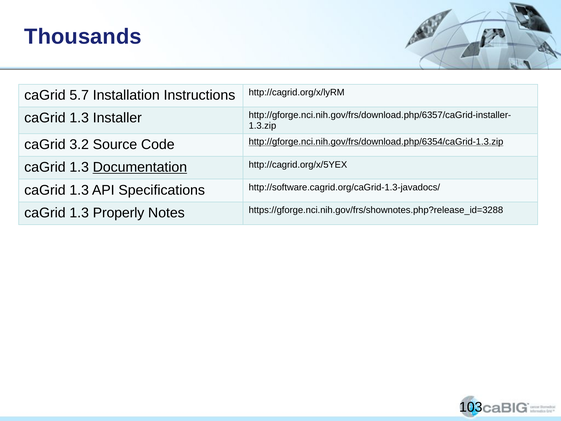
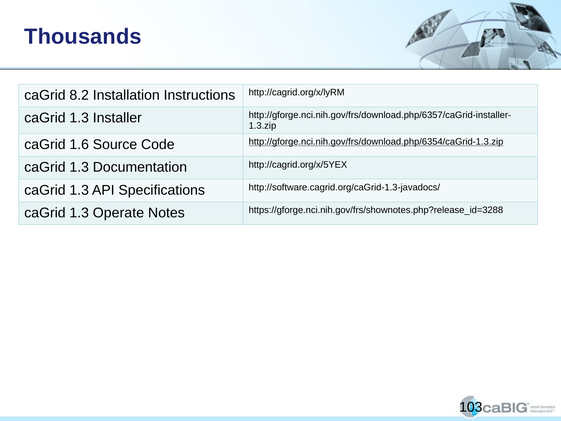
5.7: 5.7 -> 8.2
3.2: 3.2 -> 1.6
Documentation underline: present -> none
Properly: Properly -> Operate
